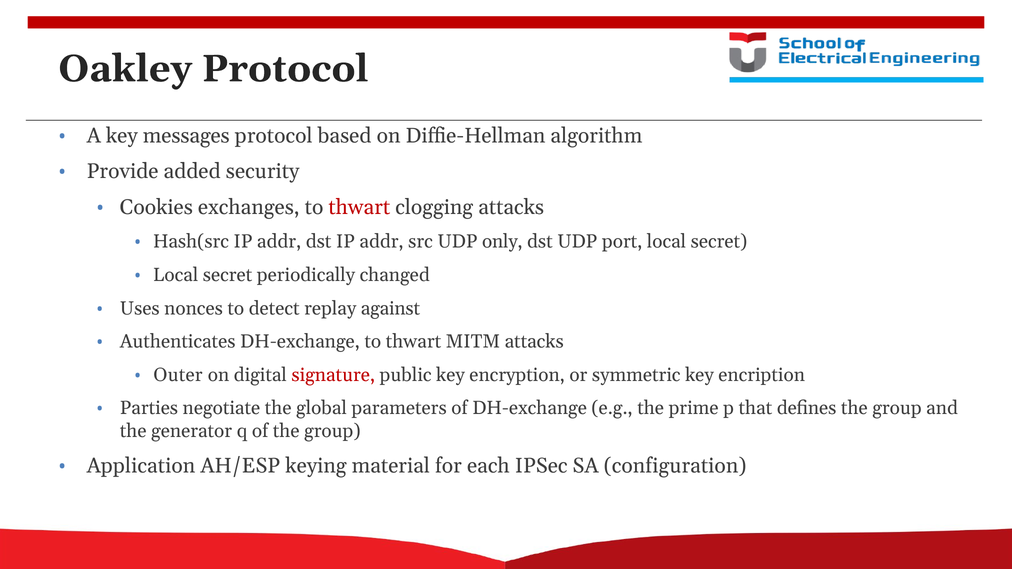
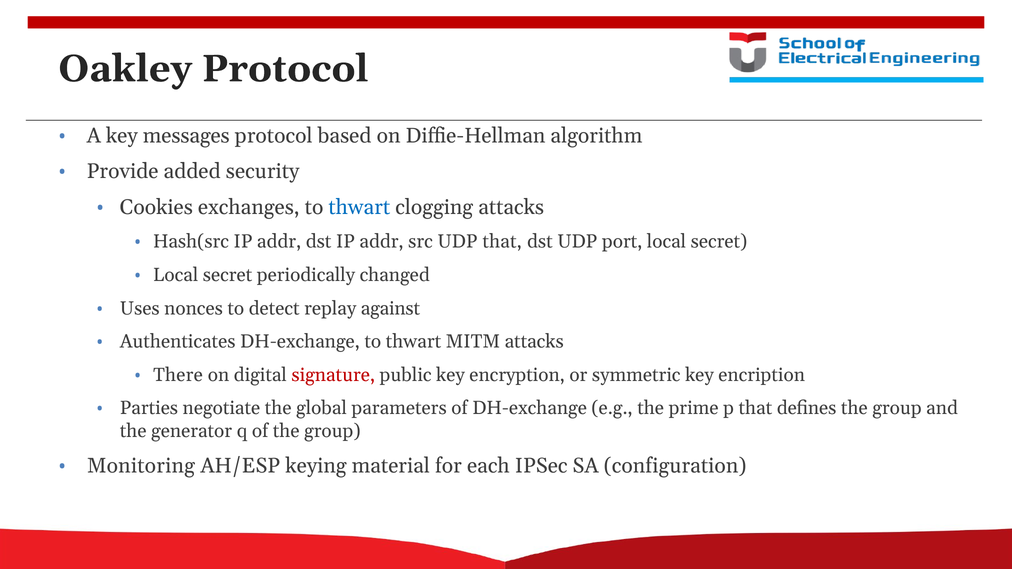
thwart at (359, 207) colour: red -> blue
UDP only: only -> that
Outer: Outer -> There
Application: Application -> Monitoring
